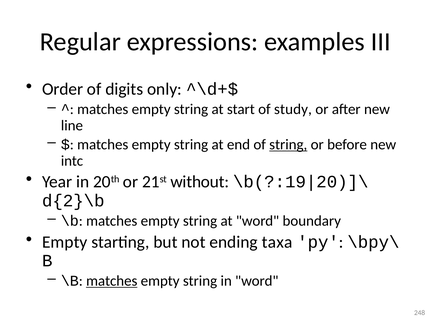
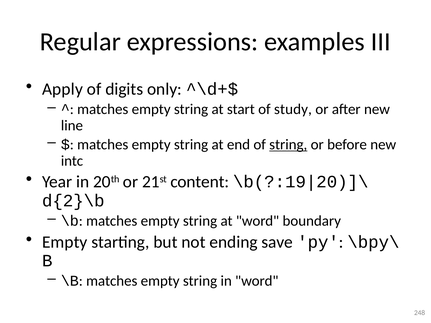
Order: Order -> Apply
without: without -> content
taxa: taxa -> save
matches at (112, 281) underline: present -> none
